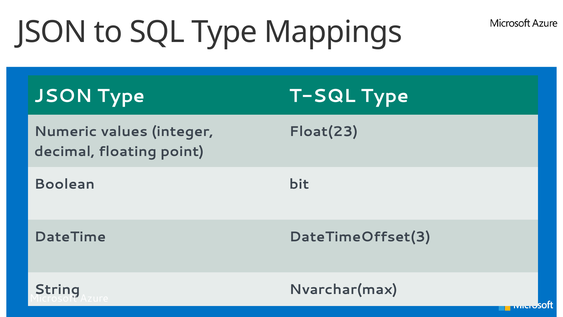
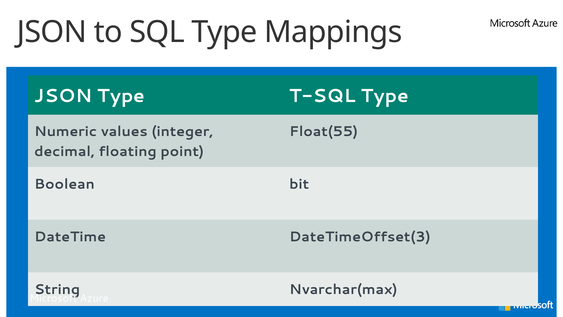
Float(23: Float(23 -> Float(55
